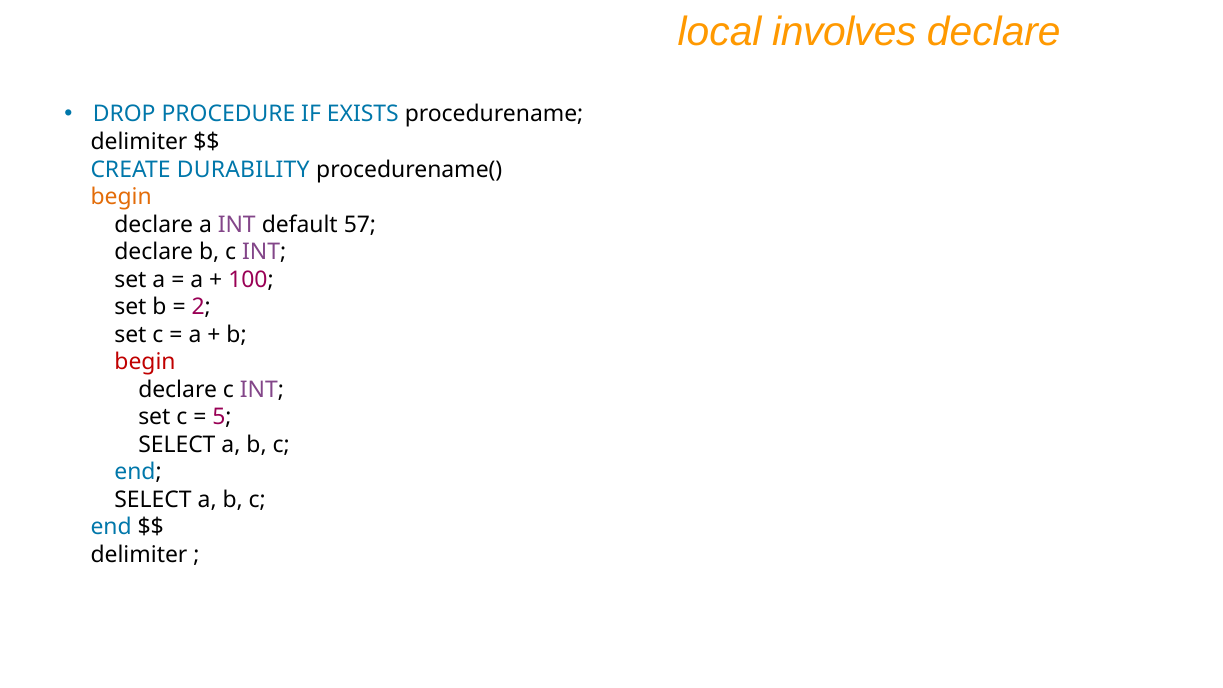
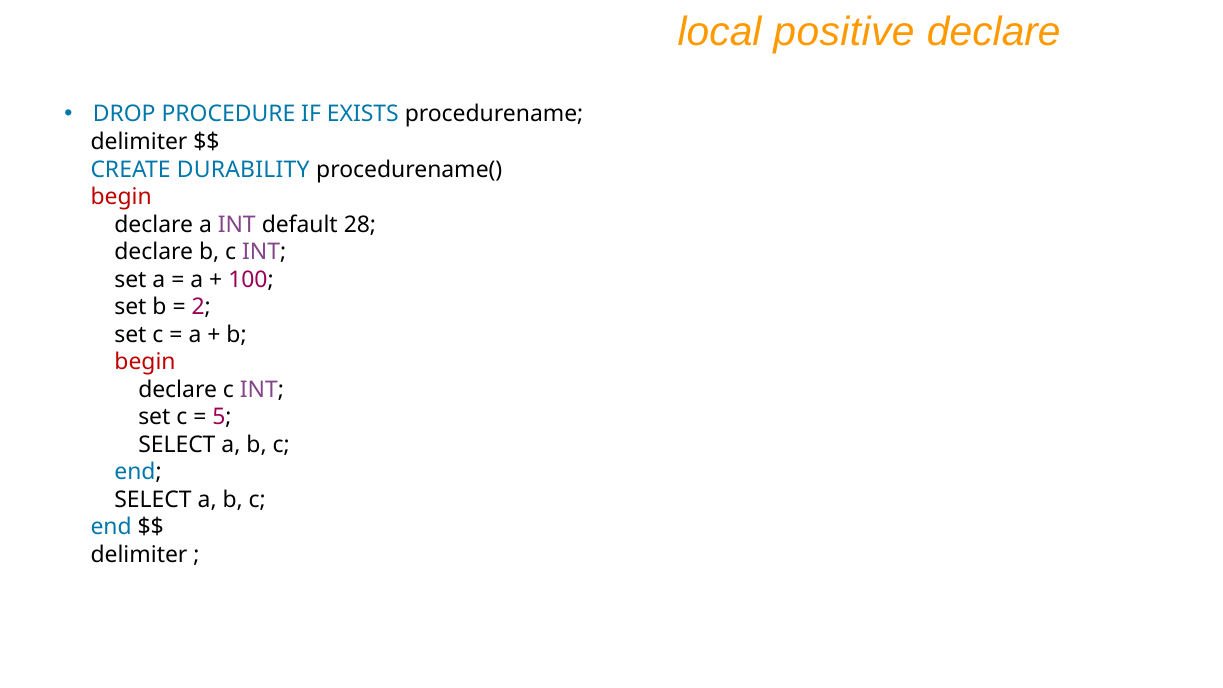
involves: involves -> positive
begin at (121, 197) colour: orange -> red
57: 57 -> 28
